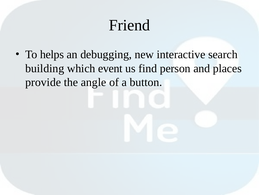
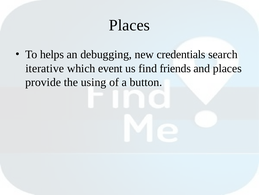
Friend at (129, 25): Friend -> Places
interactive: interactive -> credentials
building: building -> iterative
person: person -> friends
angle: angle -> using
